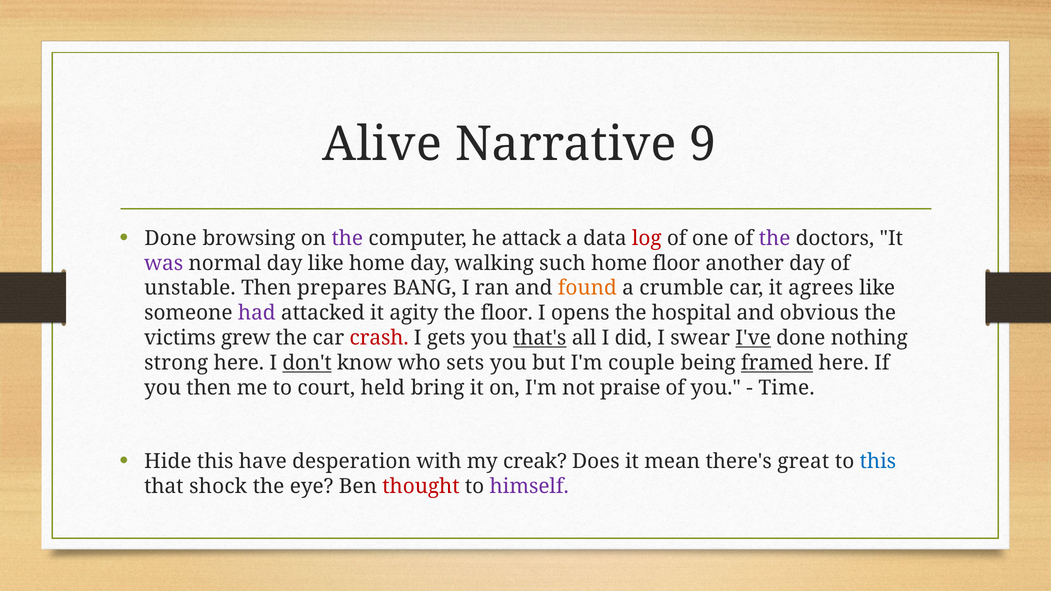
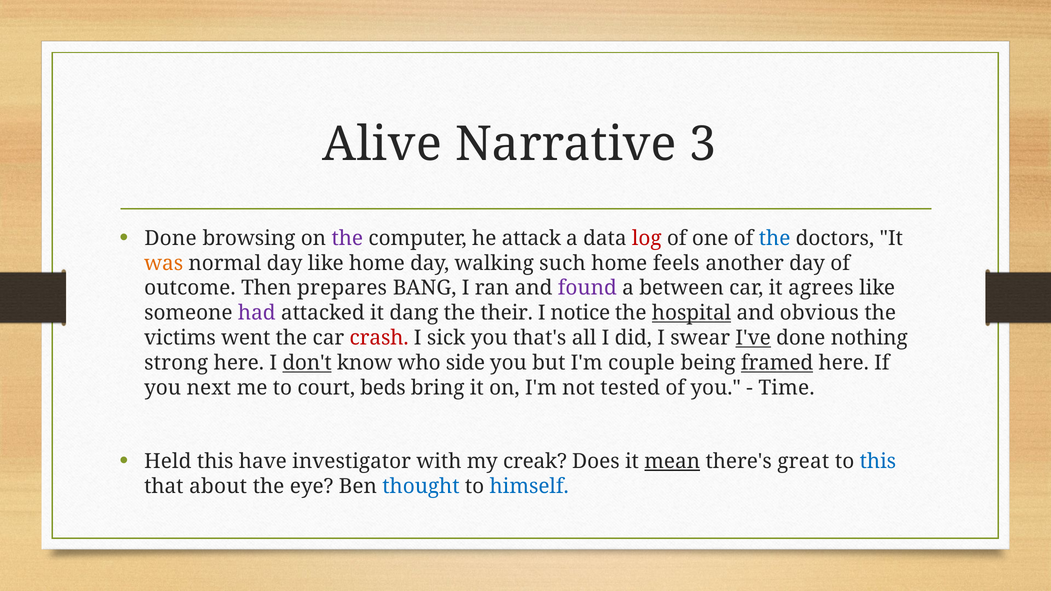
9: 9 -> 3
the at (775, 238) colour: purple -> blue
was colour: purple -> orange
home floor: floor -> feels
unstable: unstable -> outcome
found colour: orange -> purple
crumble: crumble -> between
agity: agity -> dang
the floor: floor -> their
opens: opens -> notice
hospital underline: none -> present
grew: grew -> went
gets: gets -> sick
that's underline: present -> none
sets: sets -> side
you then: then -> next
held: held -> beds
praise: praise -> tested
Hide: Hide -> Held
desperation: desperation -> investigator
mean underline: none -> present
shock: shock -> about
thought colour: red -> blue
himself colour: purple -> blue
